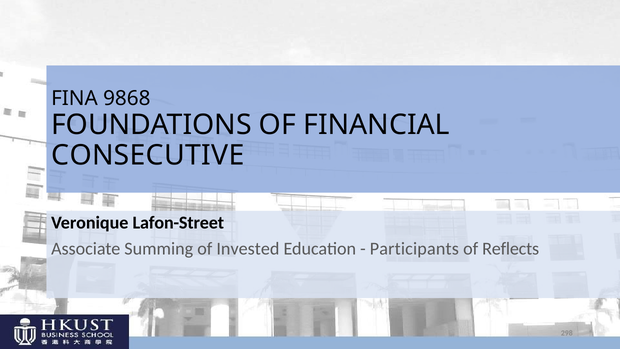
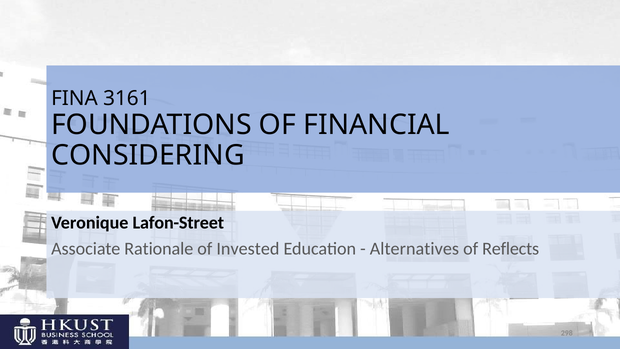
9868: 9868 -> 3161
CONSECUTIVE: CONSECUTIVE -> CONSIDERING
Summing: Summing -> Rationale
Participants: Participants -> Alternatives
